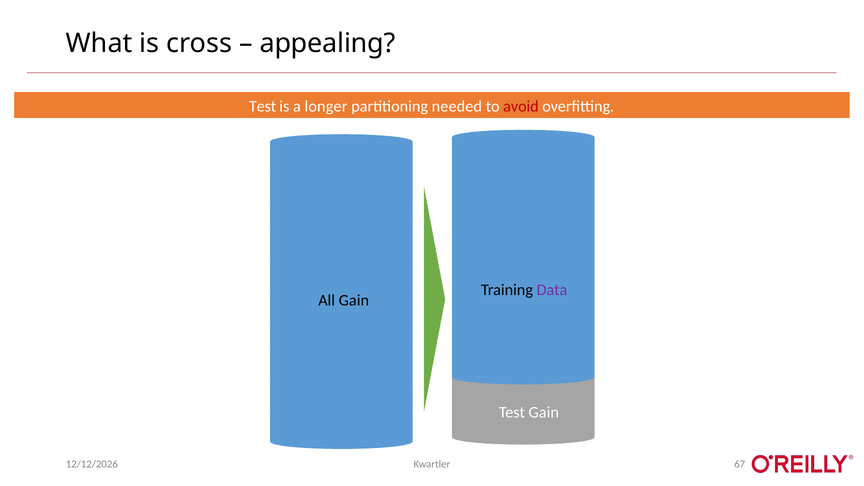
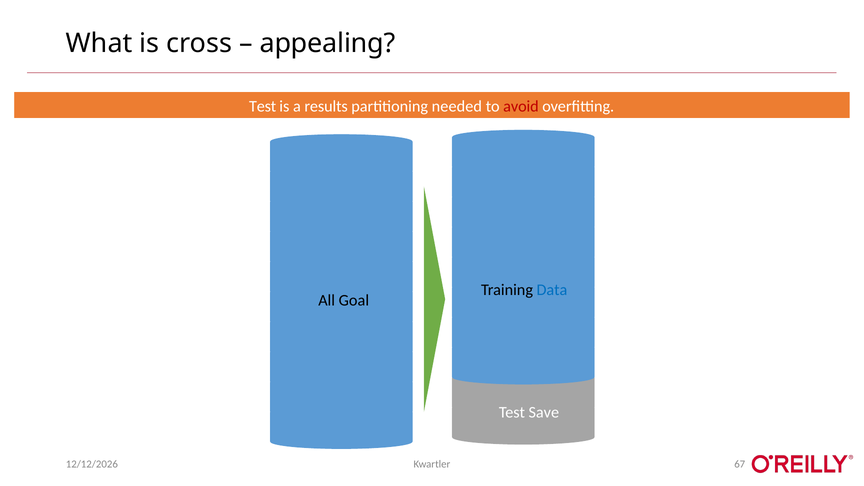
longer: longer -> results
Data colour: purple -> blue
All Gain: Gain -> Goal
Test Gain: Gain -> Save
